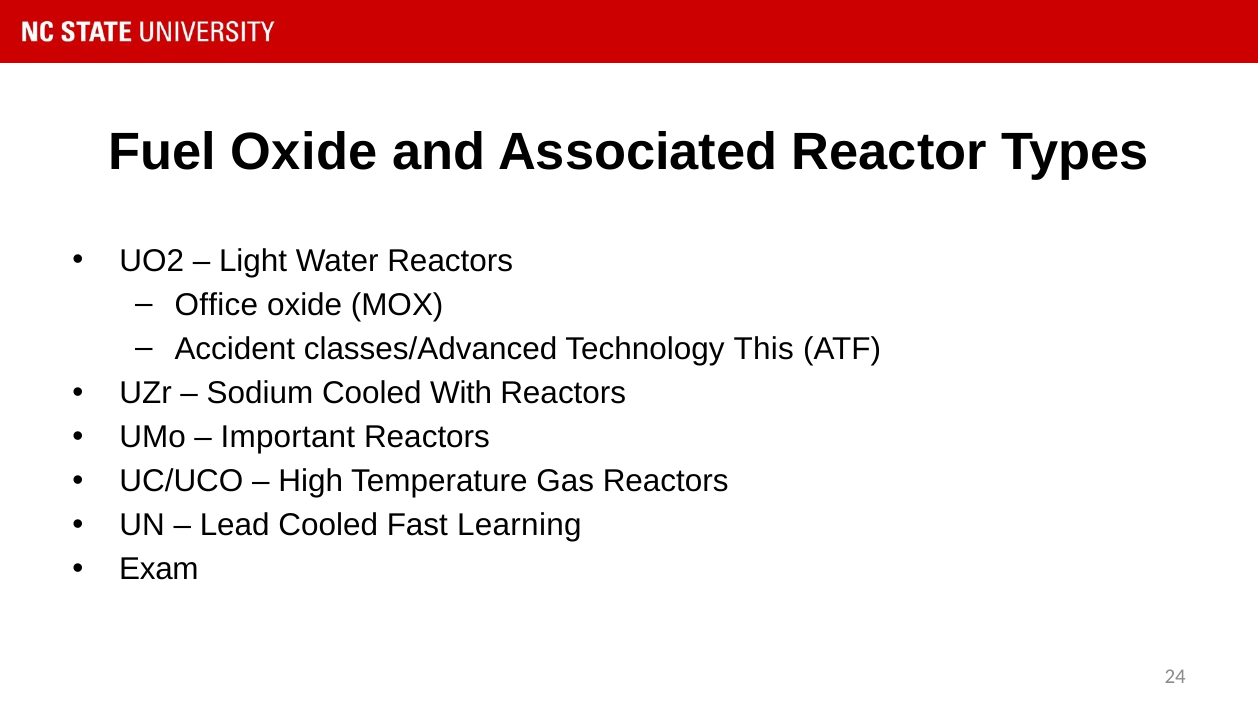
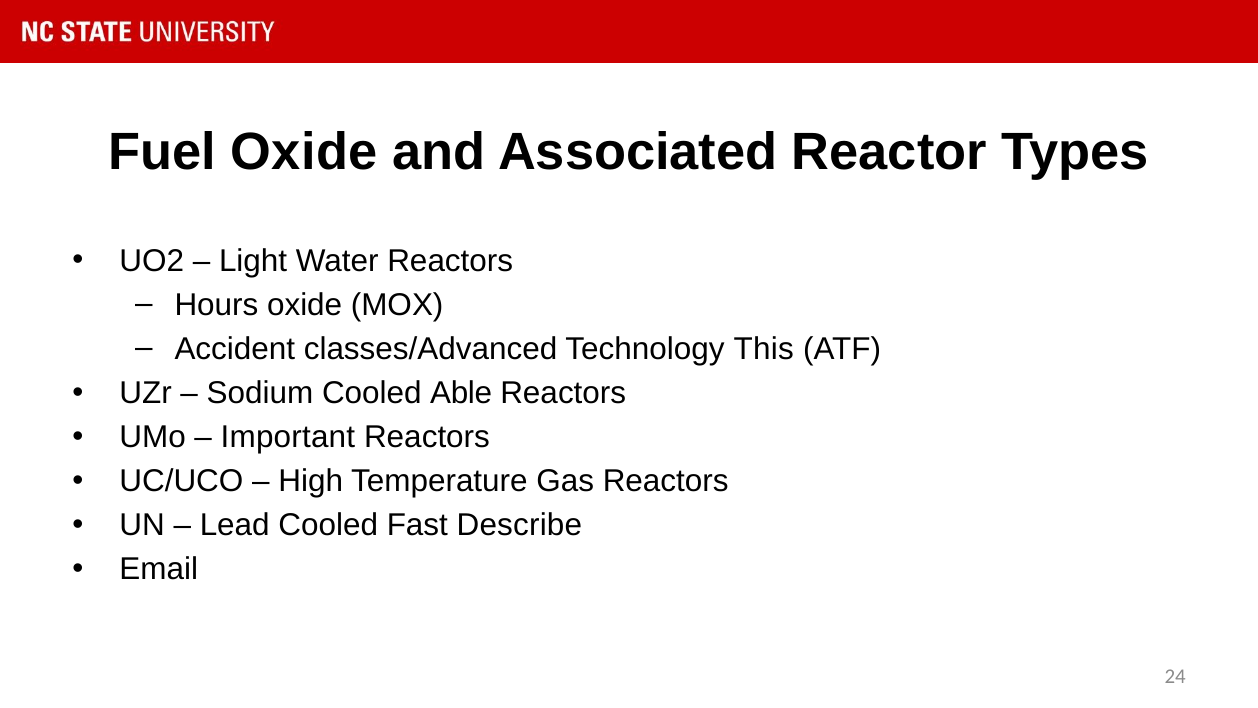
Office: Office -> Hours
With: With -> Able
Learning: Learning -> Describe
Exam: Exam -> Email
